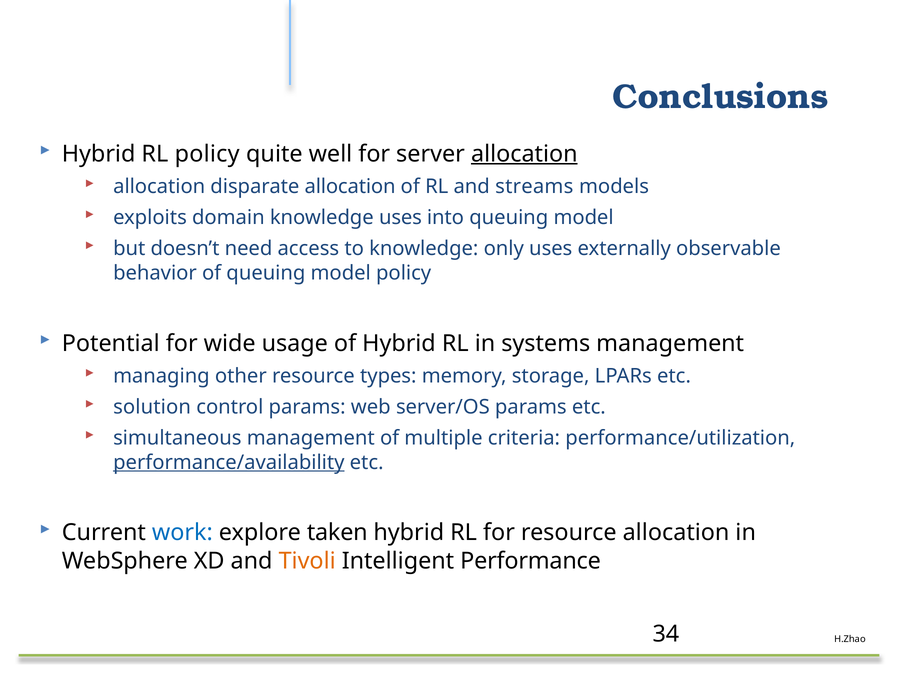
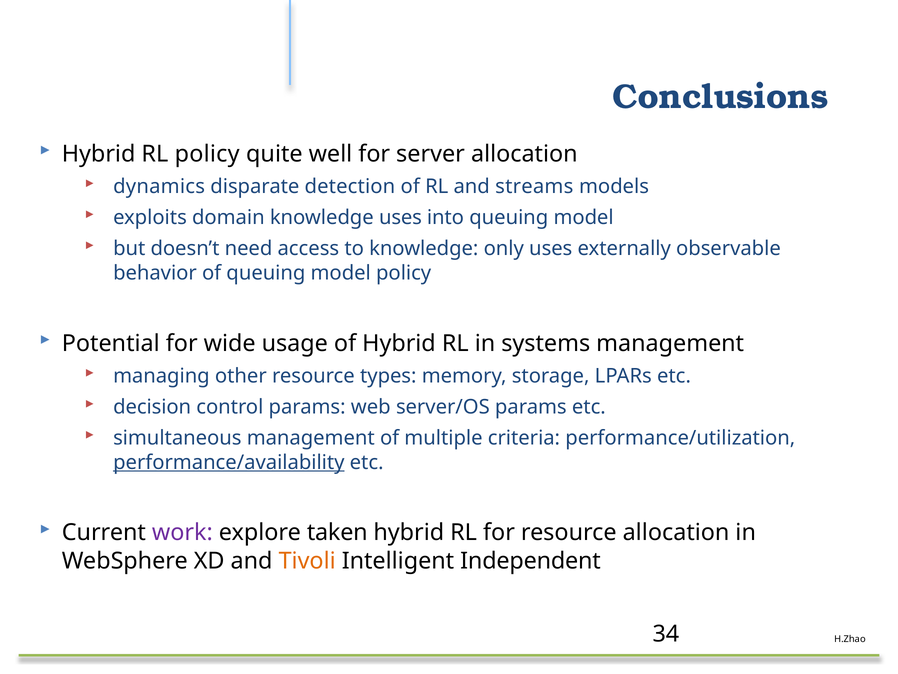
allocation at (524, 154) underline: present -> none
allocation at (159, 186): allocation -> dynamics
disparate allocation: allocation -> detection
solution: solution -> decision
work colour: blue -> purple
Performance: Performance -> Independent
